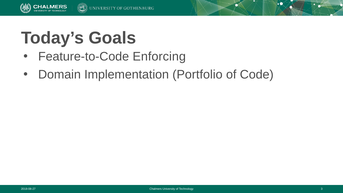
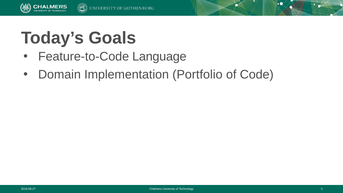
Enforcing: Enforcing -> Language
